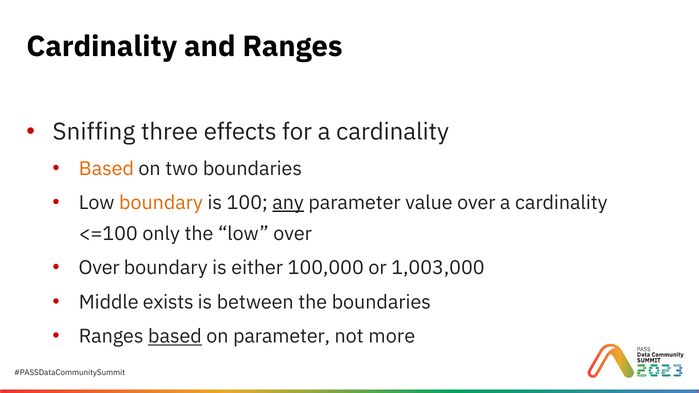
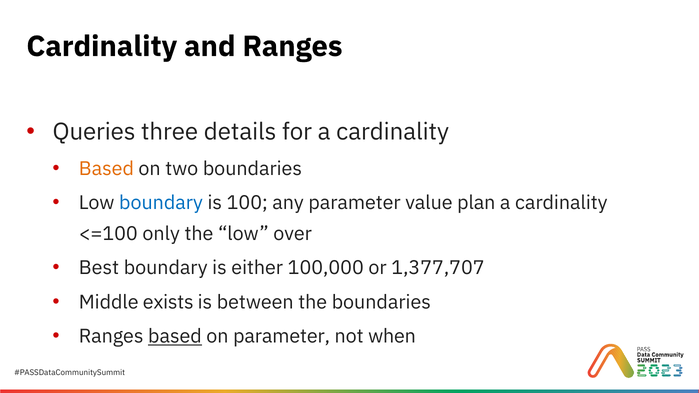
Sniffing: Sniffing -> Queries
effects: effects -> details
boundary at (161, 203) colour: orange -> blue
any underline: present -> none
value over: over -> plan
Over at (99, 268): Over -> Best
1,003,000: 1,003,000 -> 1,377,707
more: more -> when
